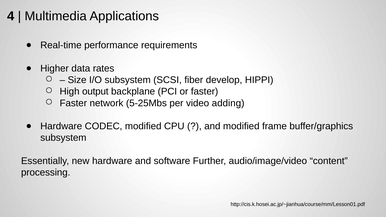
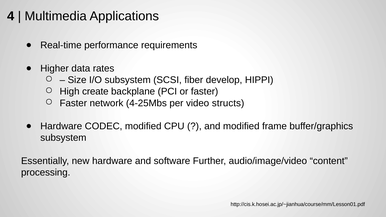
output: output -> create
5-25Mbs: 5-25Mbs -> 4-25Mbs
adding: adding -> structs
